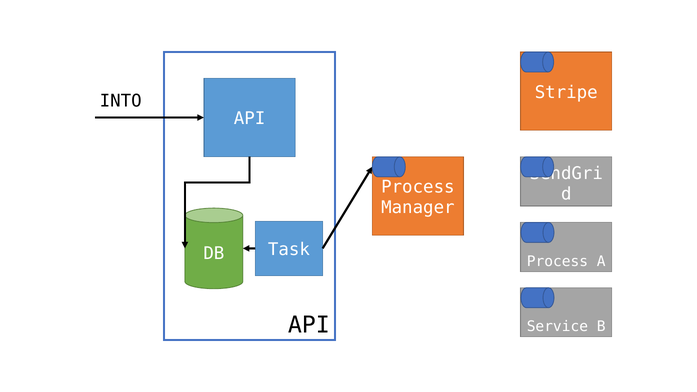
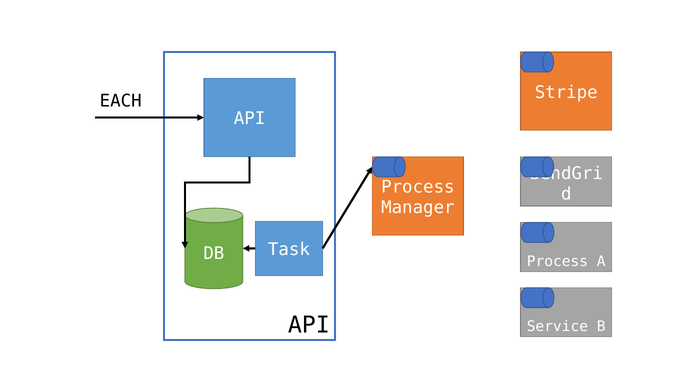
INTO: INTO -> EACH
